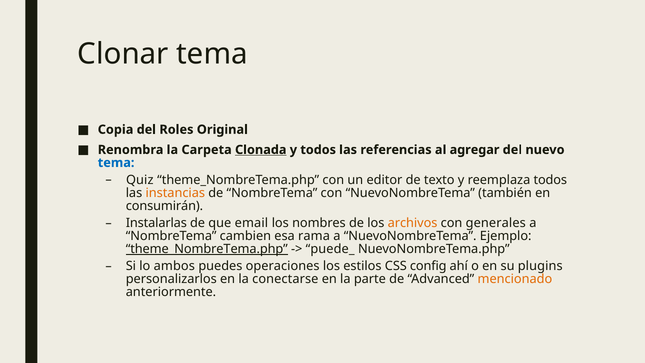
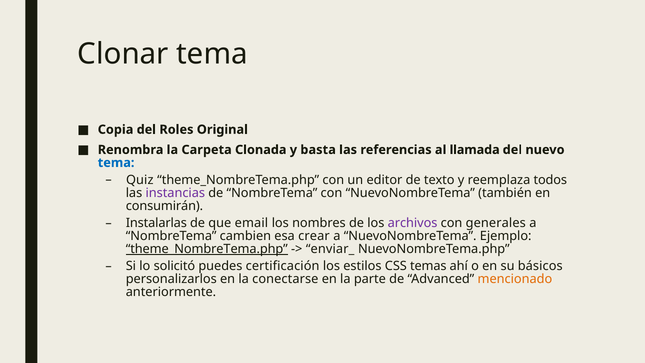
Clonada underline: present -> none
y todos: todos -> basta
agregar: agregar -> llamada
instancias colour: orange -> purple
archivos colour: orange -> purple
rama: rama -> crear
puede_: puede_ -> enviar_
ambos: ambos -> solicitó
operaciones: operaciones -> certificación
config: config -> temas
plugins: plugins -> básicos
